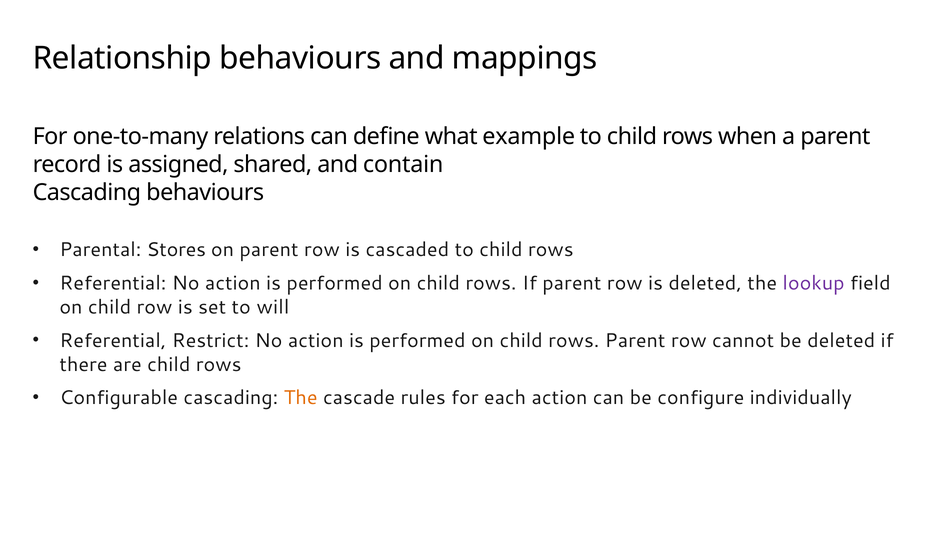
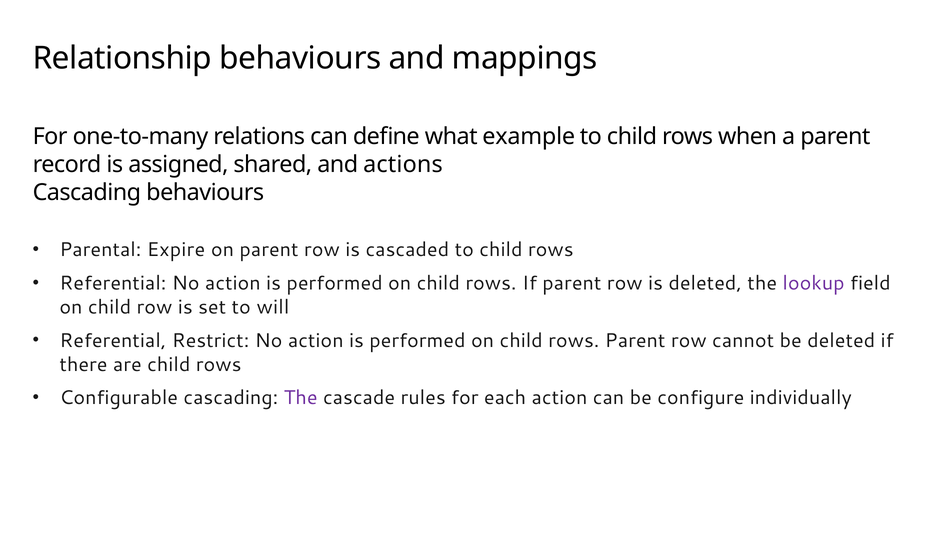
contain: contain -> actions
Stores: Stores -> Expire
The at (301, 398) colour: orange -> purple
